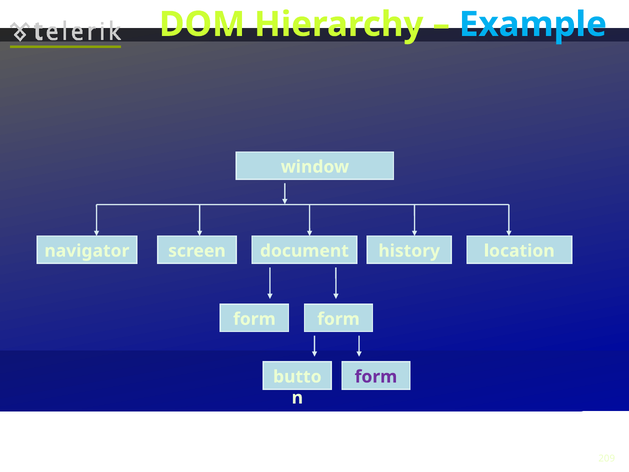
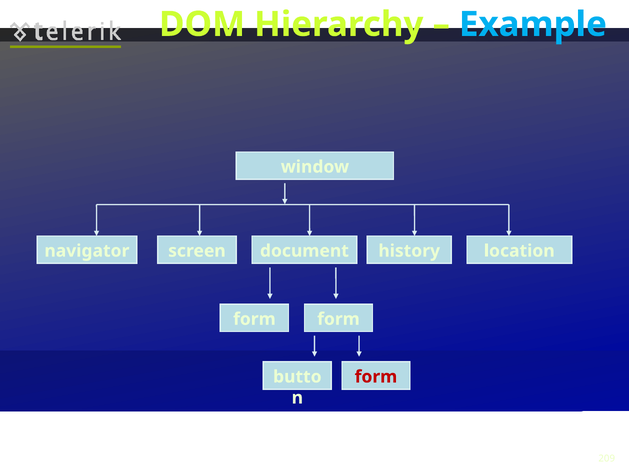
form at (376, 377) colour: purple -> red
